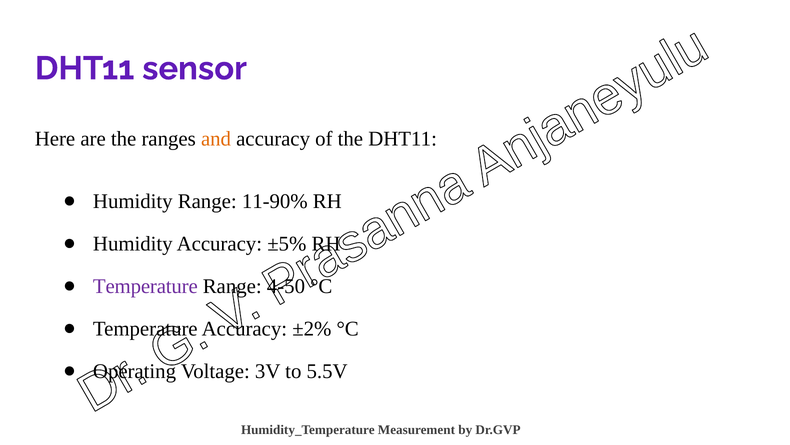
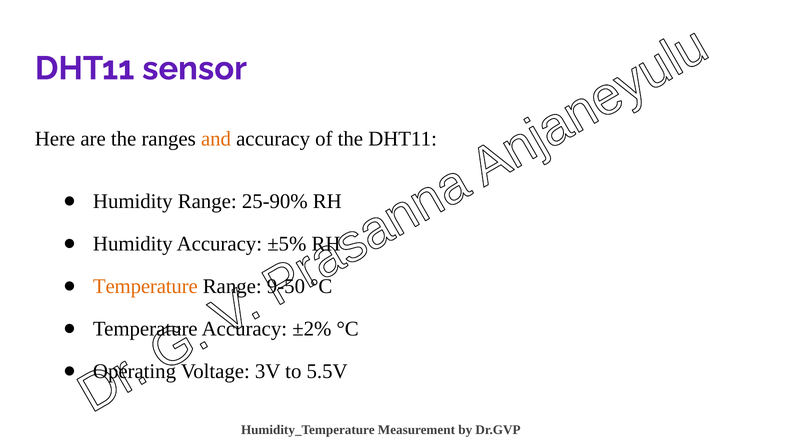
11-90%: 11-90% -> 25-90%
Temperature at (145, 286) colour: purple -> orange
4-50: 4-50 -> 9-50
